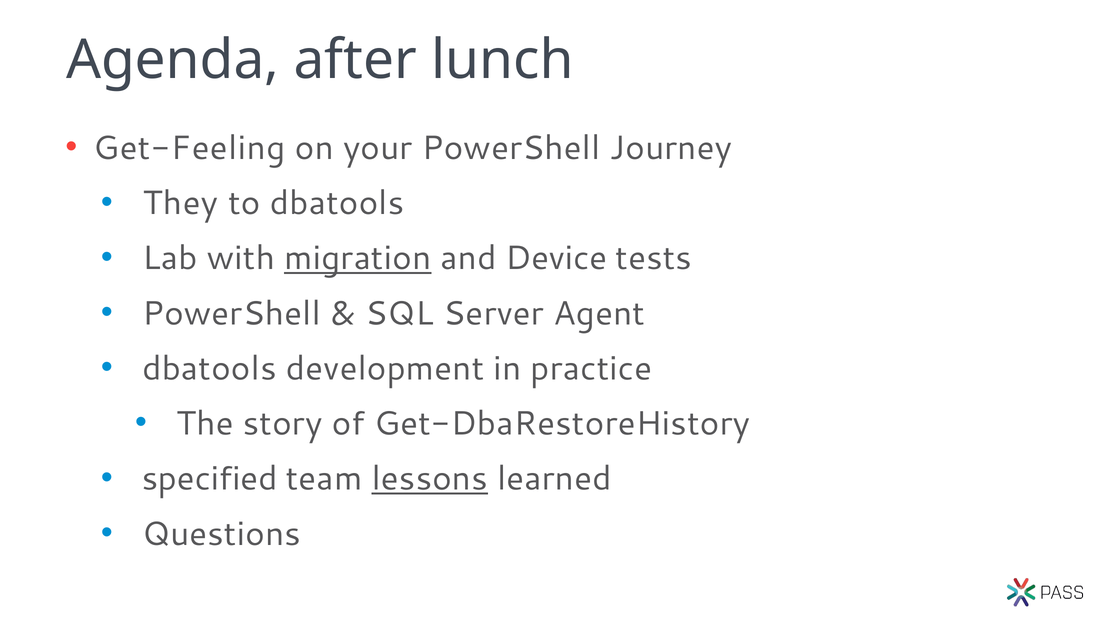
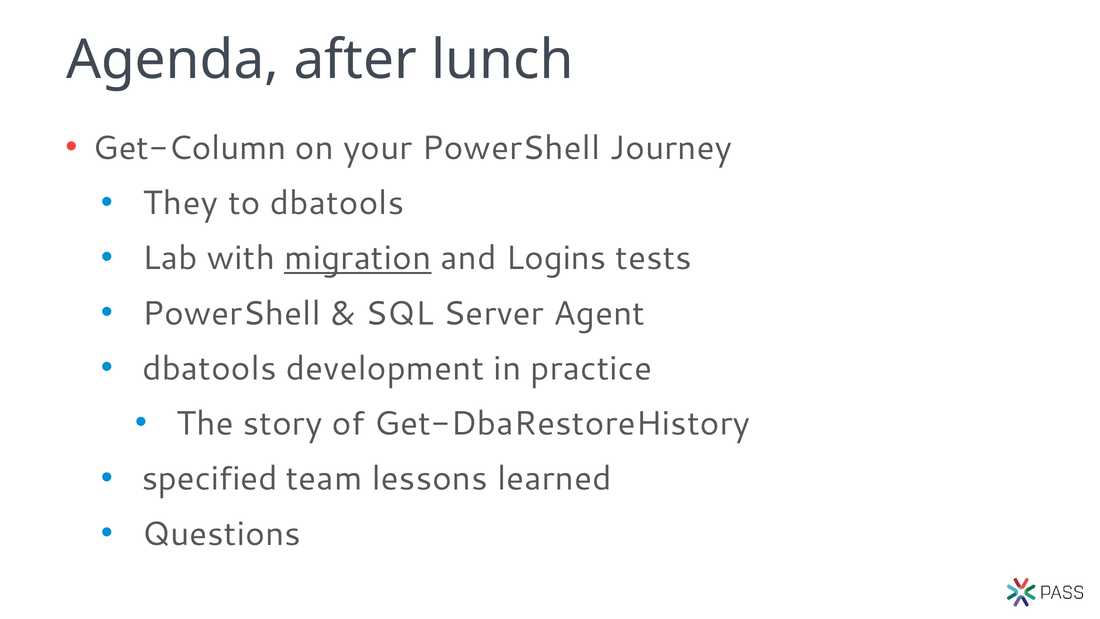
Get-Feeling: Get-Feeling -> Get-Column
Device: Device -> Logins
lessons underline: present -> none
